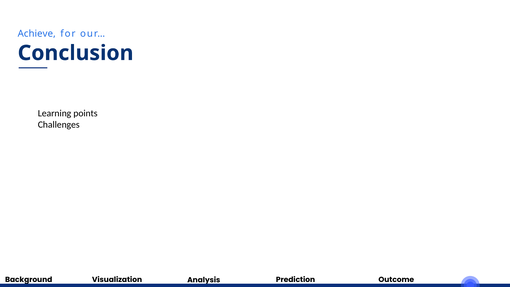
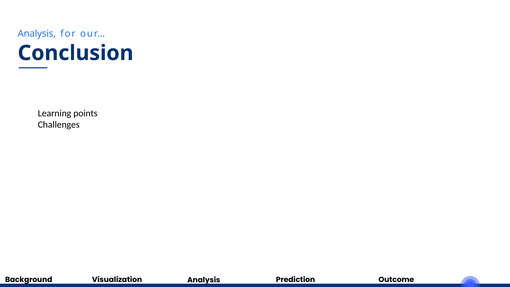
Achieve at (37, 34): Achieve -> Analysis
